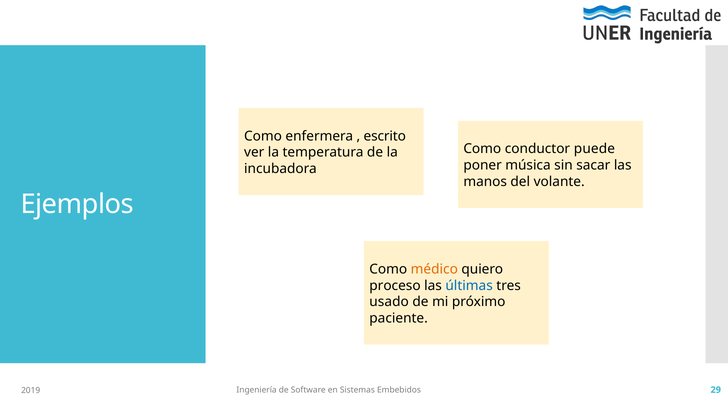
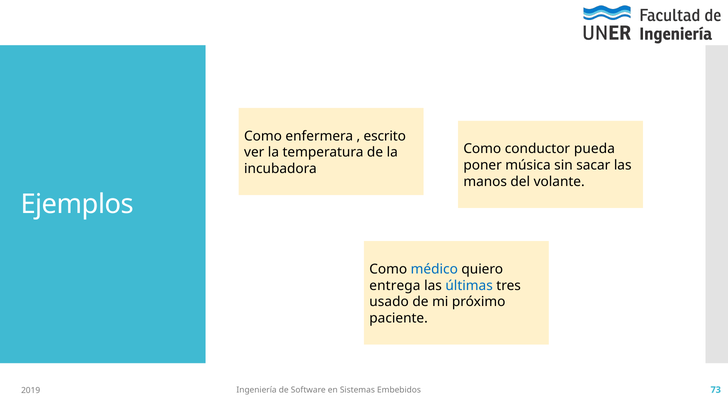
puede: puede -> pueda
médico colour: orange -> blue
proceso: proceso -> entrega
29: 29 -> 73
